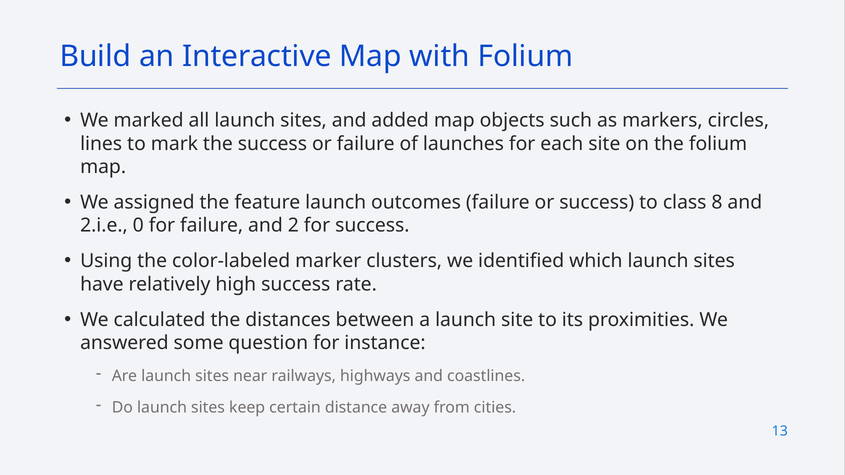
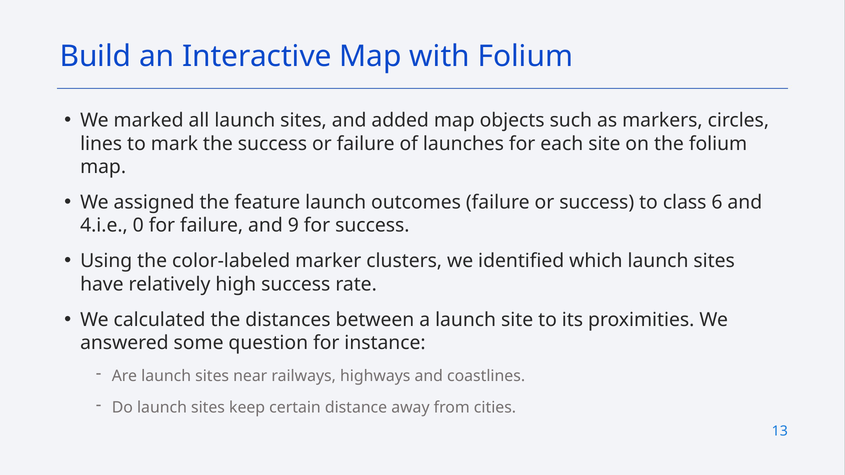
8: 8 -> 6
2.i.e: 2.i.e -> 4.i.e
2: 2 -> 9
